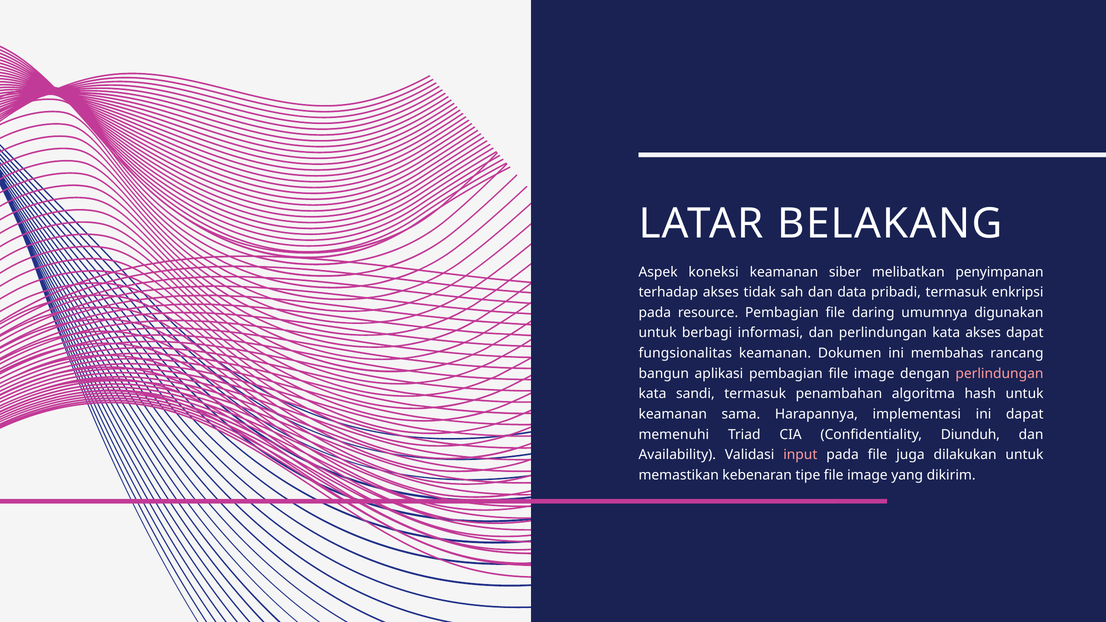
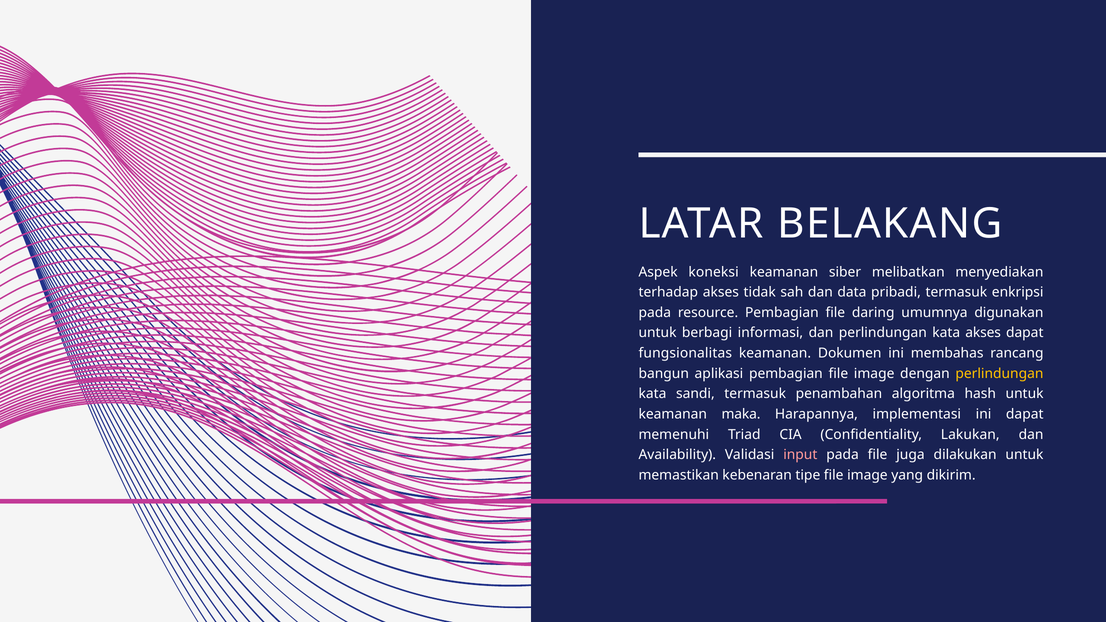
penyimpanan: penyimpanan -> menyediakan
perlindungan at (999, 374) colour: pink -> yellow
sama: sama -> maka
Diunduh: Diunduh -> Lakukan
